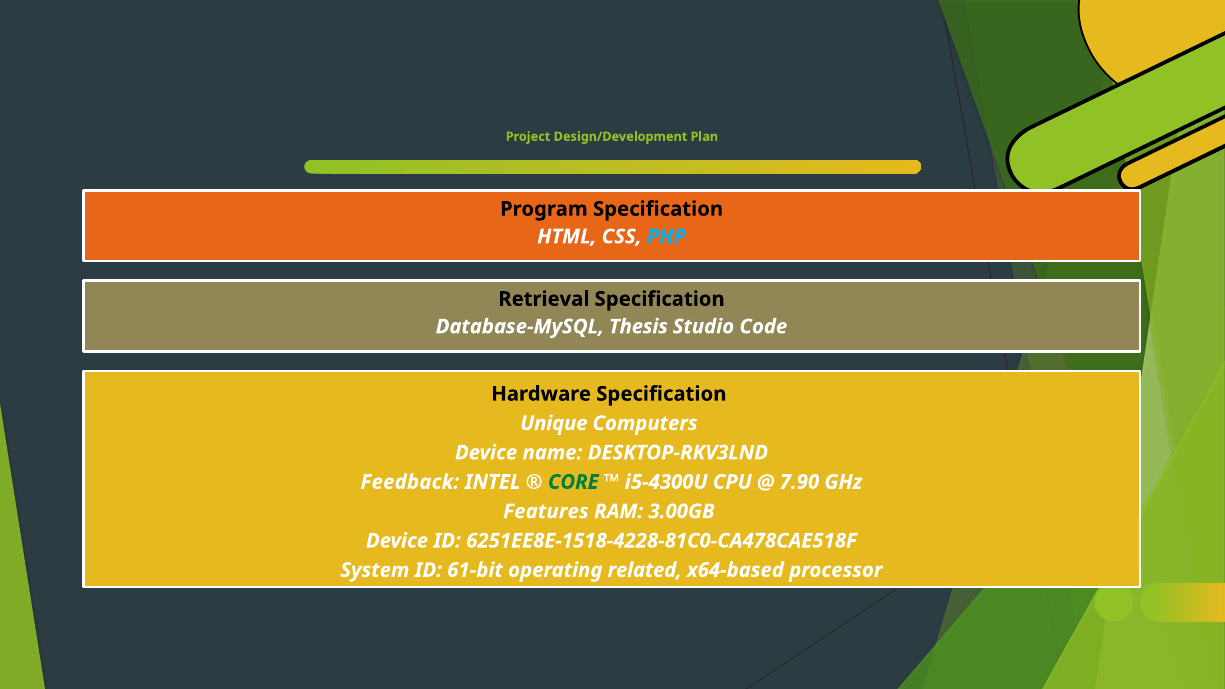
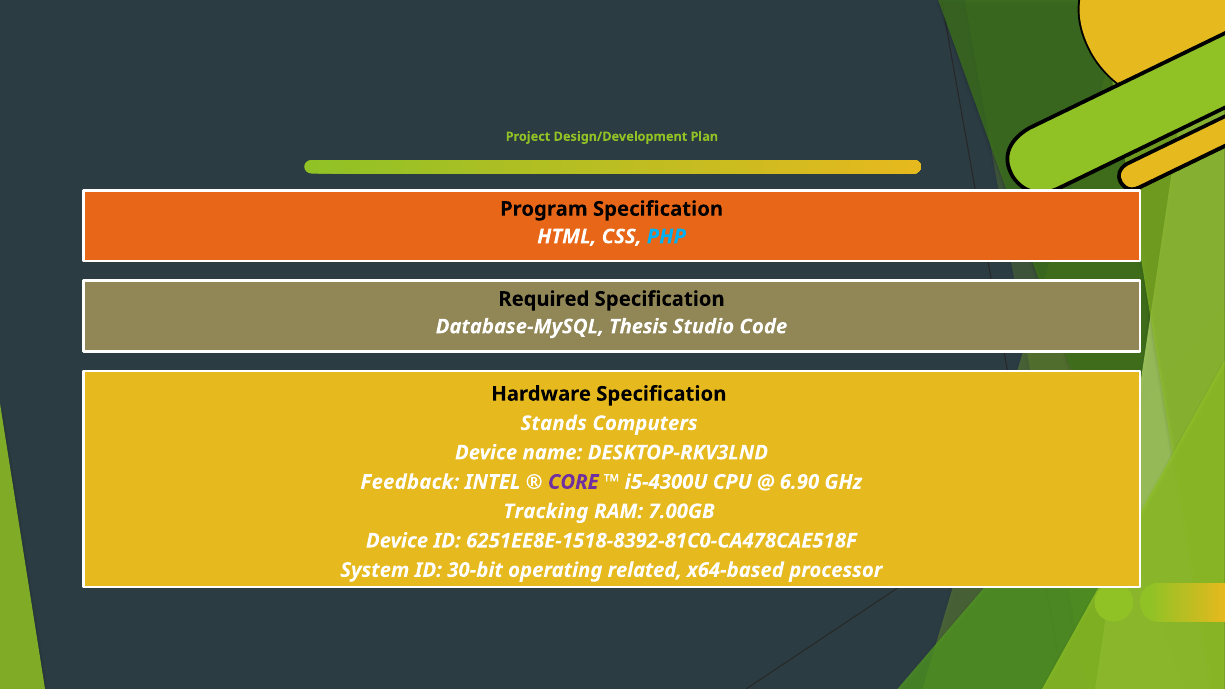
Retrieval: Retrieval -> Required
Unique: Unique -> Stands
CORE colour: green -> purple
7.90: 7.90 -> 6.90
Features: Features -> Tracking
3.00GB: 3.00GB -> 7.00GB
6251EE8E-1518-4228-81C0-CA478CAE518F: 6251EE8E-1518-4228-81C0-CA478CAE518F -> 6251EE8E-1518-8392-81C0-CA478CAE518F
61-bit: 61-bit -> 30-bit
